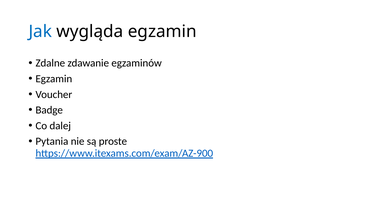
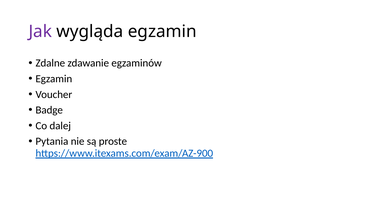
Jak colour: blue -> purple
